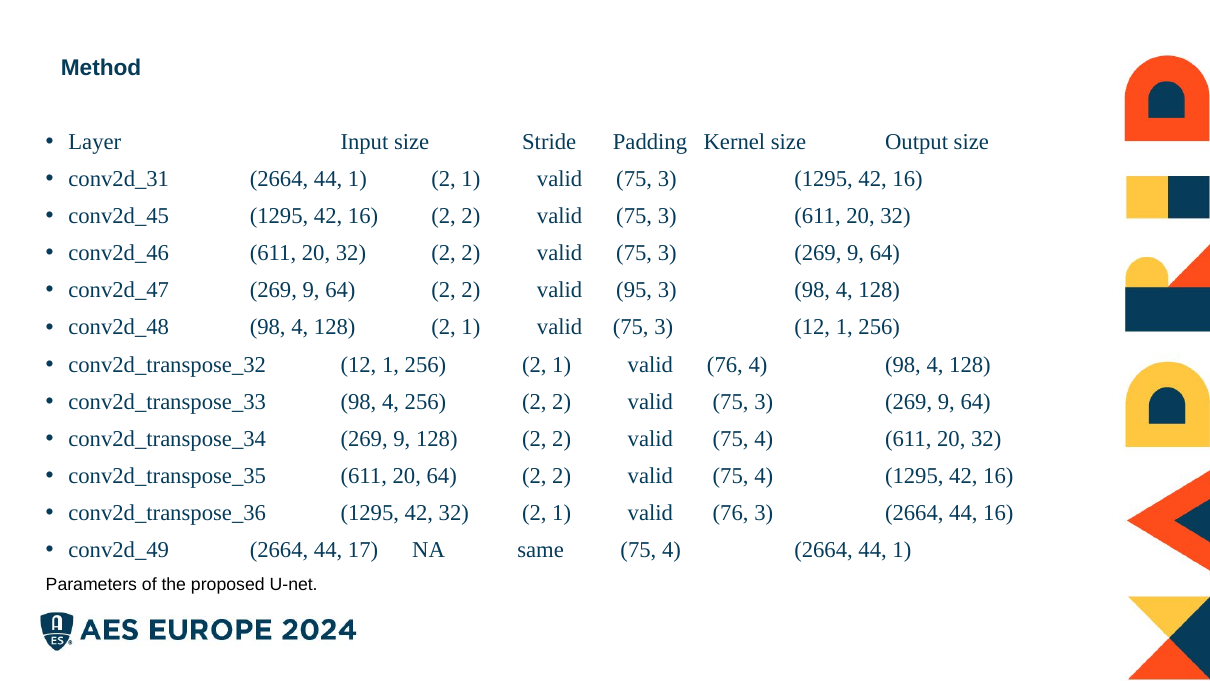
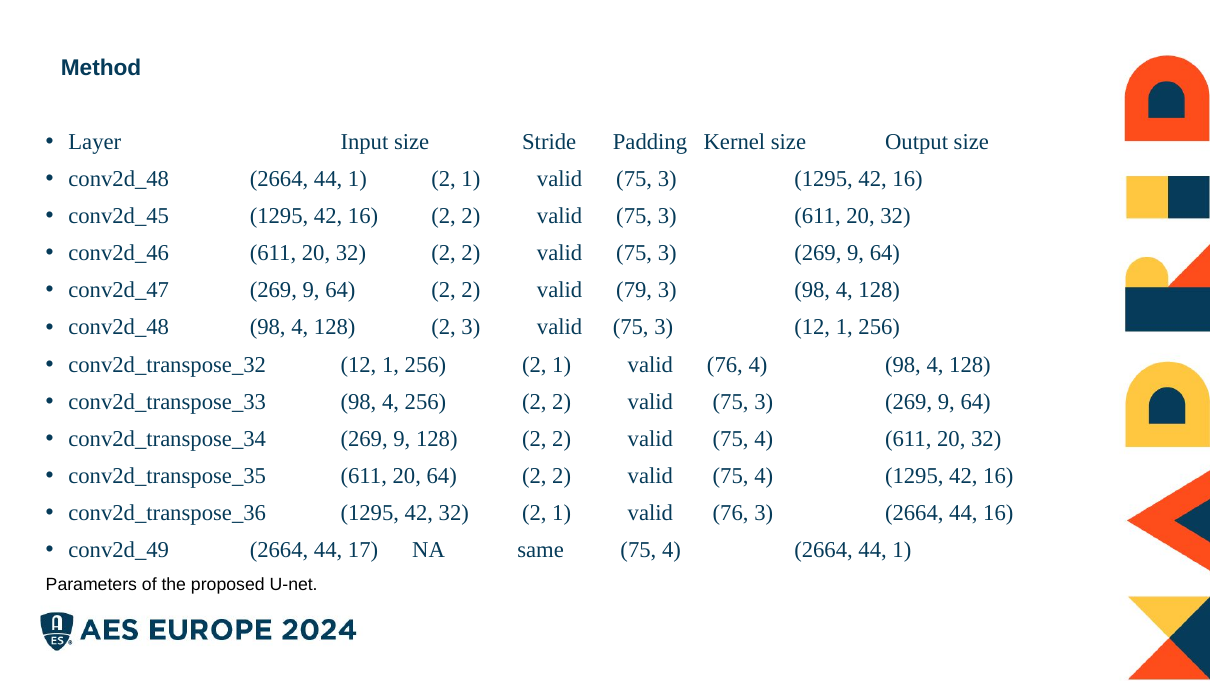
conv2d_31 at (119, 179): conv2d_31 -> conv2d_48
95: 95 -> 79
128 2 1: 1 -> 3
